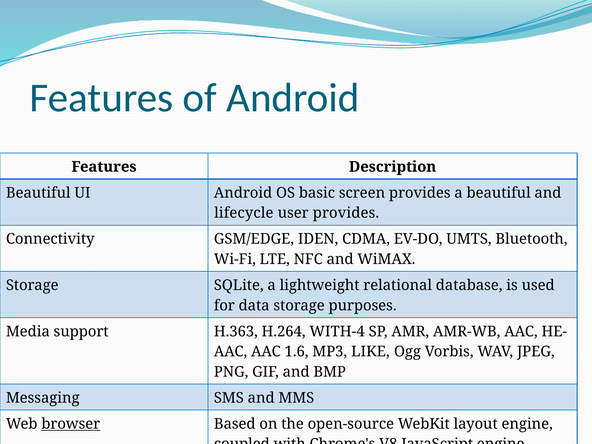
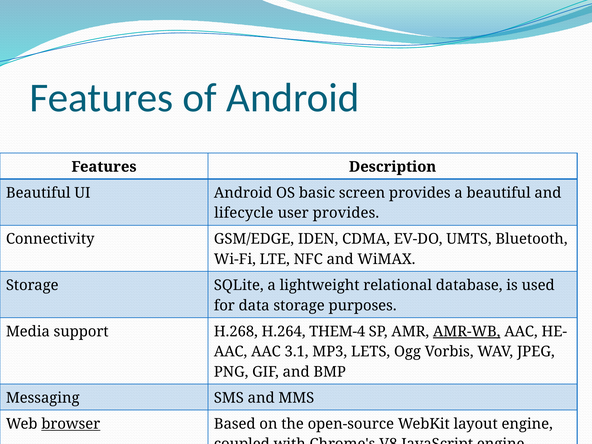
H.363: H.363 -> H.268
WITH-4: WITH-4 -> THEM-4
AMR-WB underline: none -> present
1.6: 1.6 -> 3.1
LIKE: LIKE -> LETS
